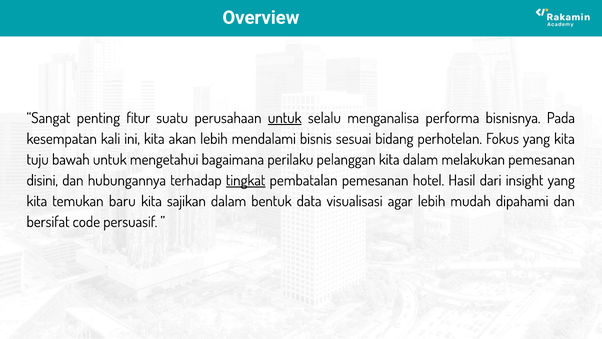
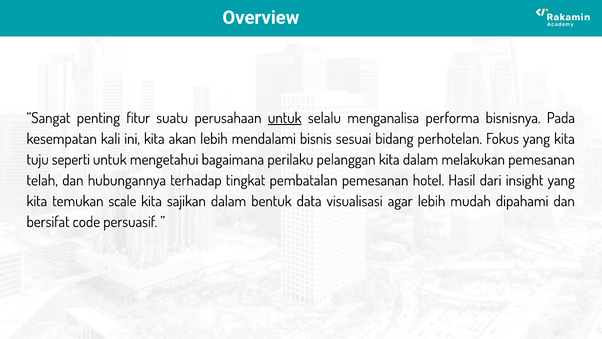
bawah: bawah -> seperti
disini: disini -> telah
tingkat underline: present -> none
baru: baru -> scale
